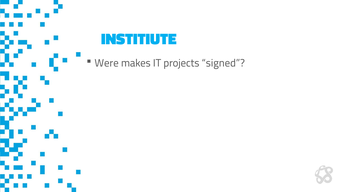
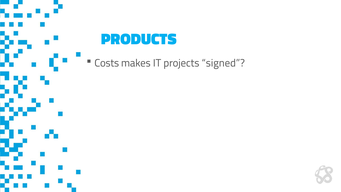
INSTITIUTE: INSTITIUTE -> PRODUCTS
Were: Were -> Costs
